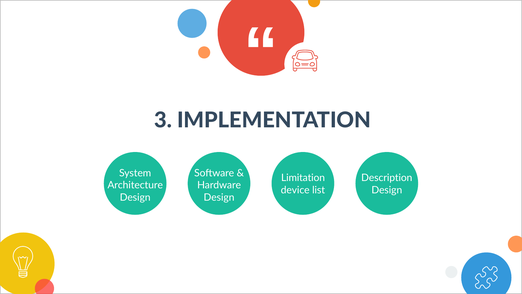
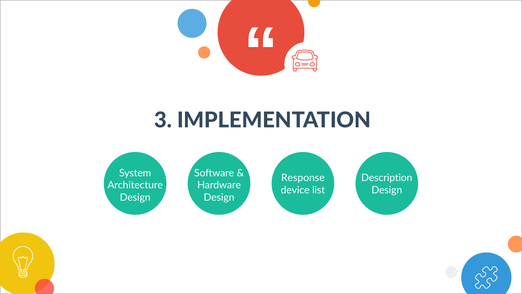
Limitation: Limitation -> Response
